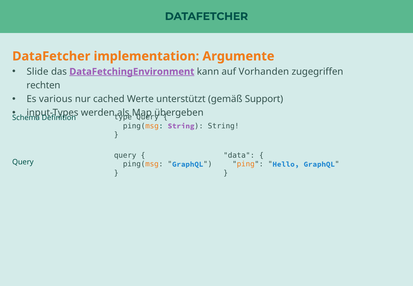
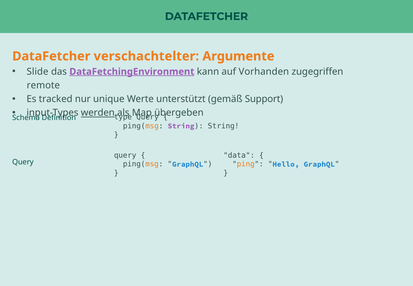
implementation: implementation -> verschachtelter
rechten: rechten -> remote
various: various -> tracked
cached: cached -> unique
werden underline: none -> present
